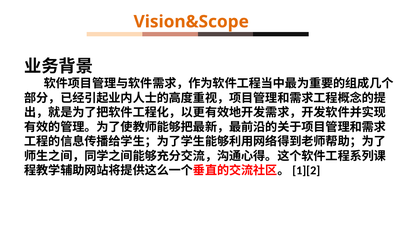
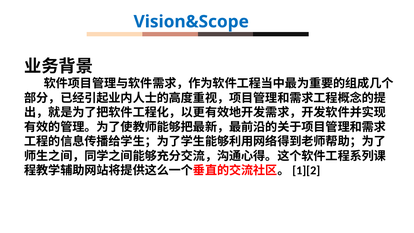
Vision&Scope colour: orange -> blue
